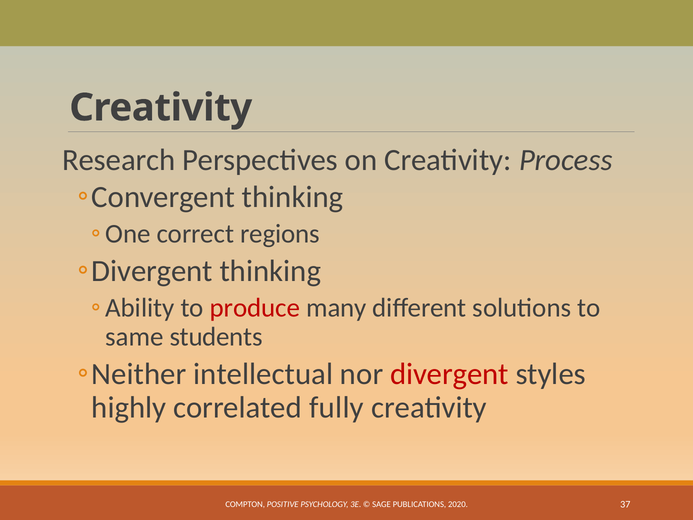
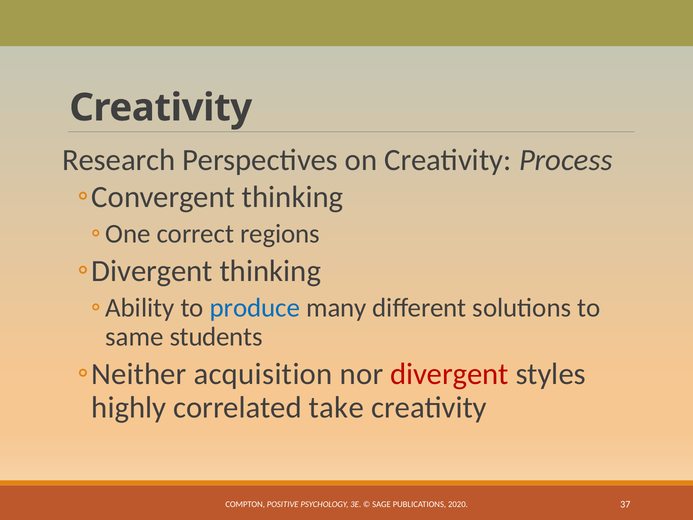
produce colour: red -> blue
intellectual: intellectual -> acquisition
fully: fully -> take
